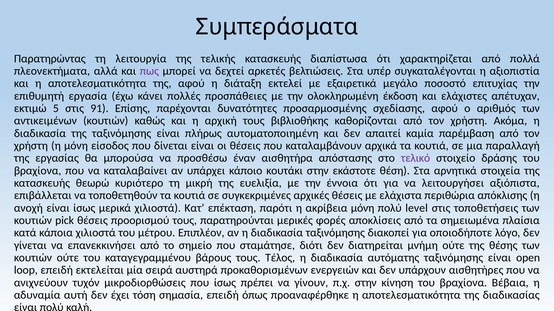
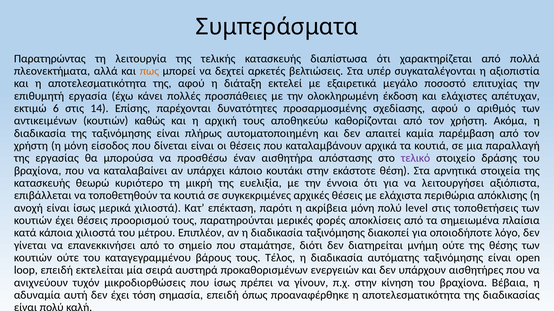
πως colour: purple -> orange
5: 5 -> 6
91: 91 -> 14
βιβλιοθήκης: βιβλιοθήκης -> αποθηκεύω
κουτιών pick: pick -> έχει
